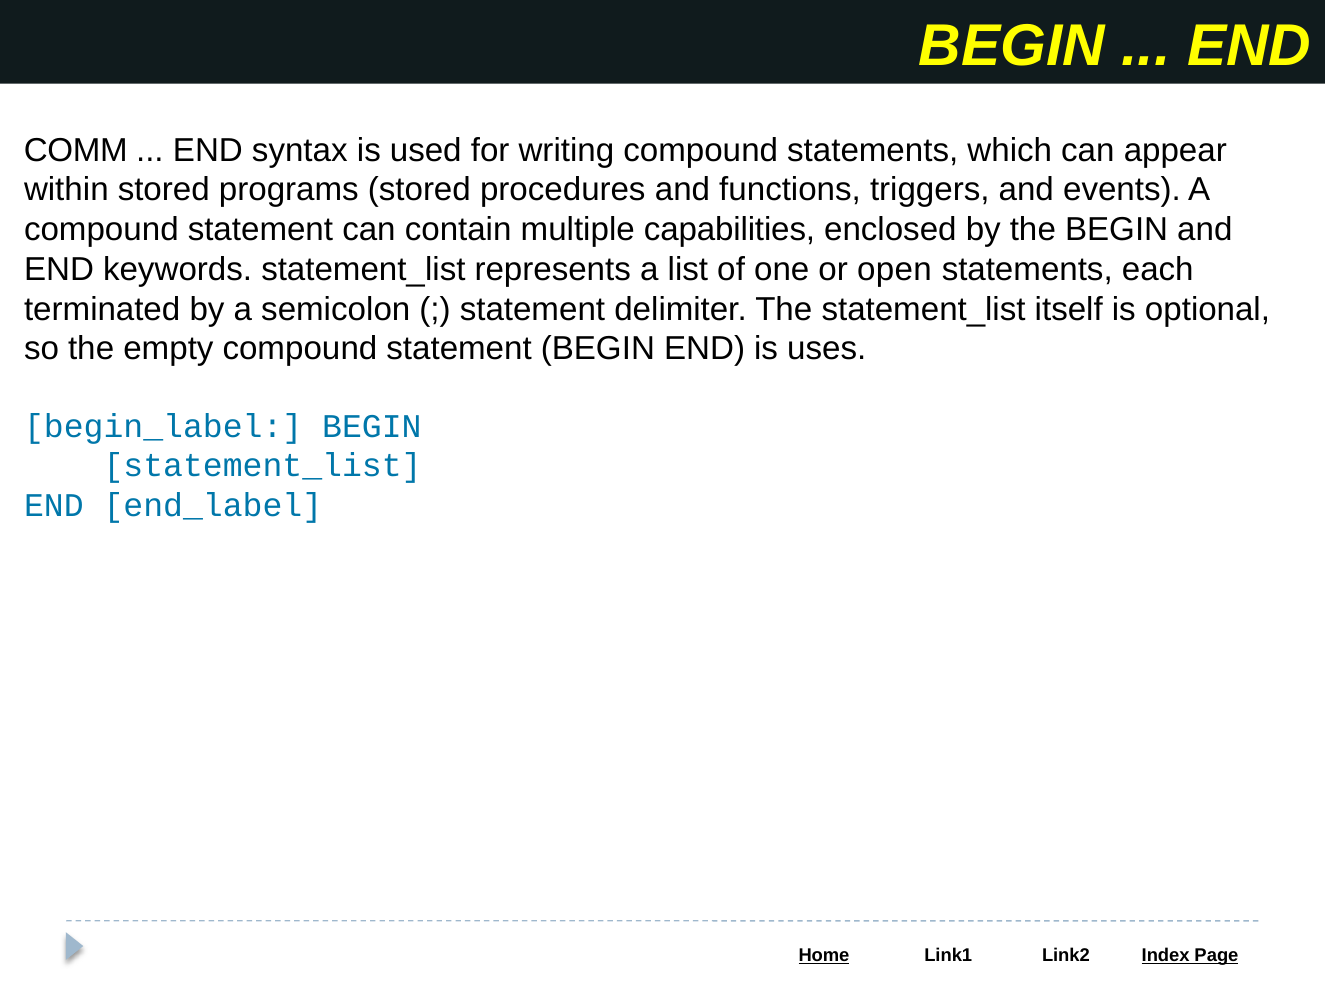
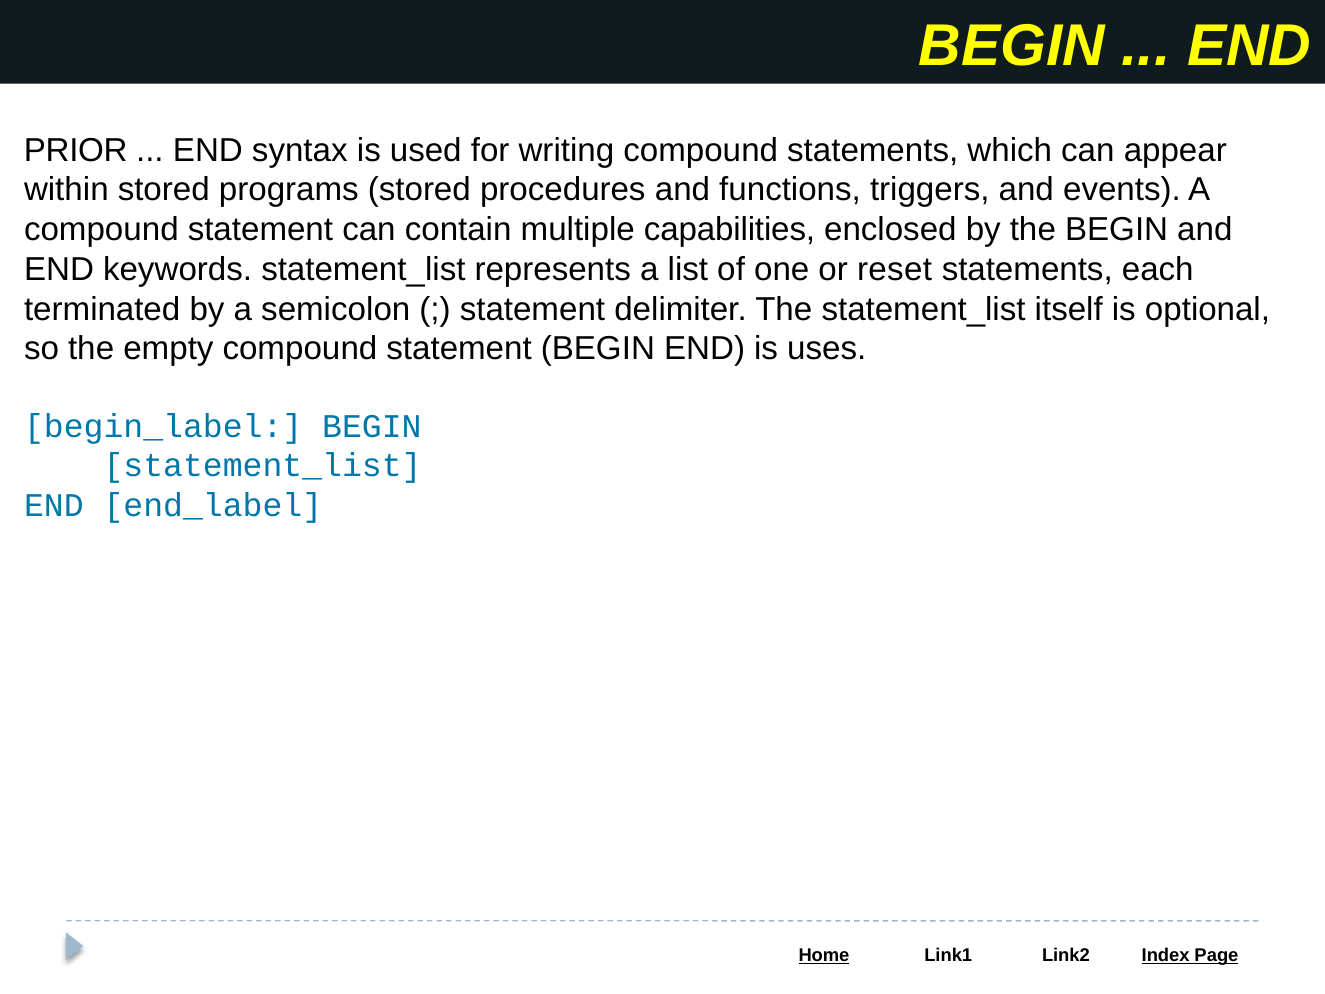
COMM: COMM -> PRIOR
open: open -> reset
